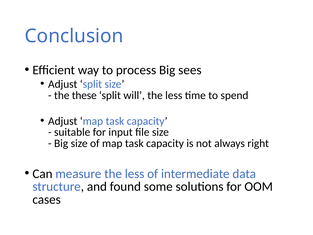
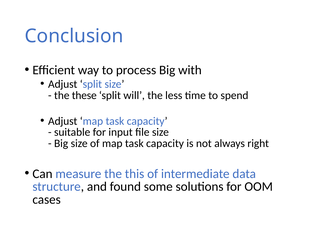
sees: sees -> with
measure the less: less -> this
